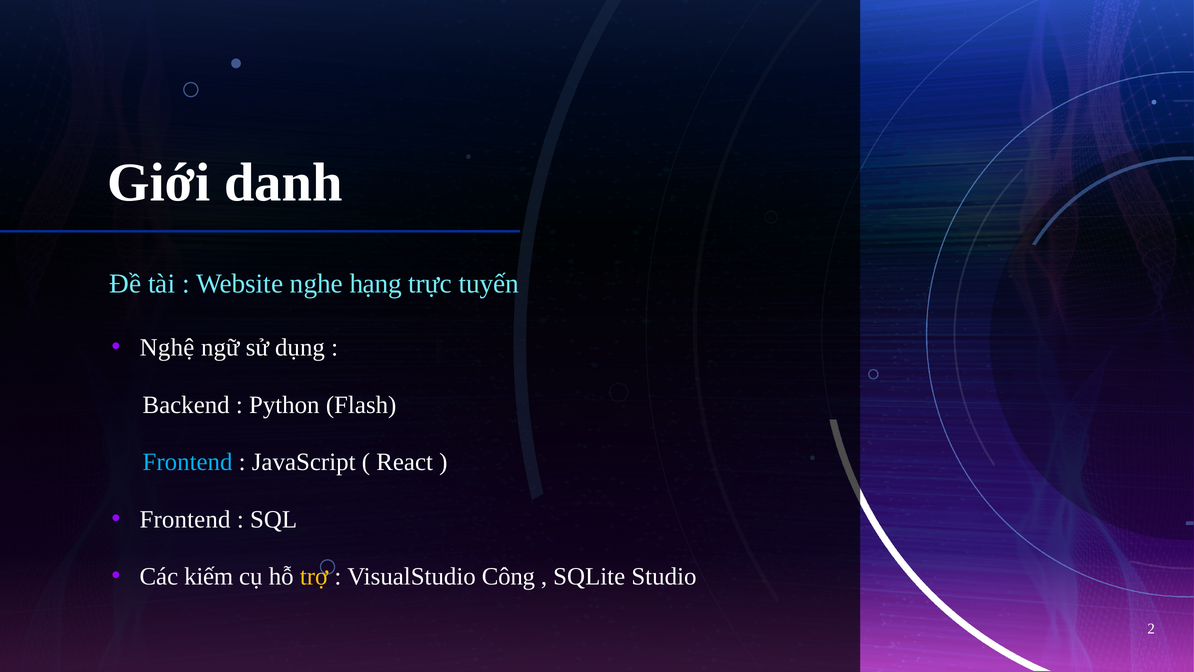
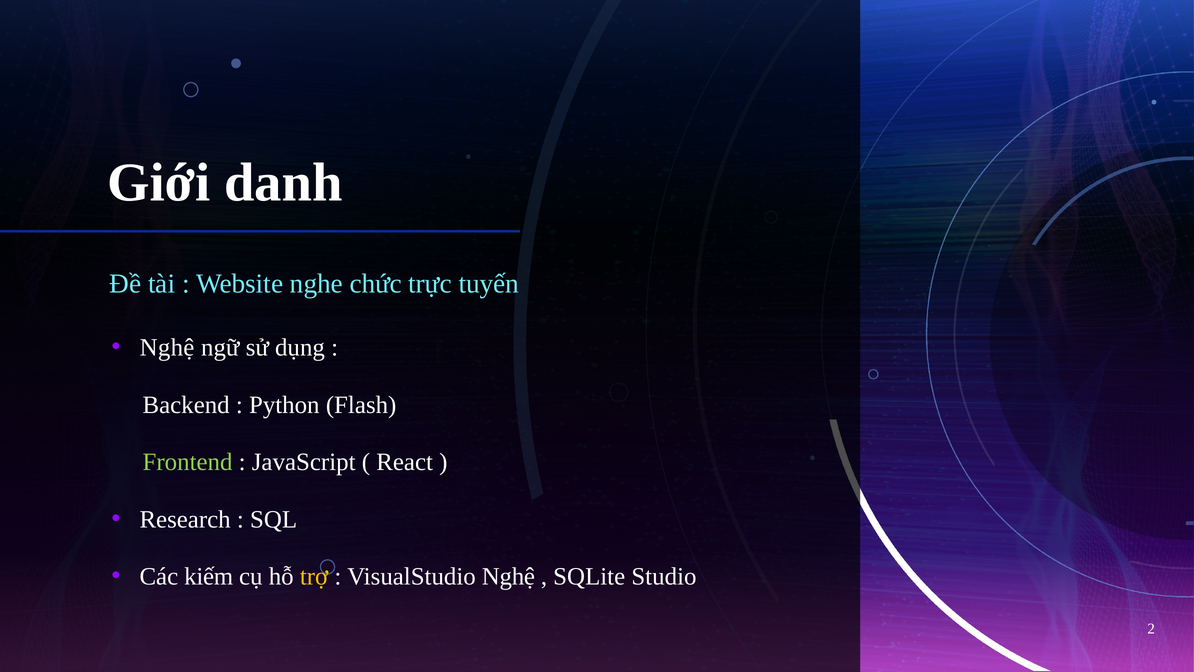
hạng: hạng -> chức
Frontend at (188, 462) colour: light blue -> light green
Frontend at (185, 519): Frontend -> Research
VisualStudio Công: Công -> Nghệ
